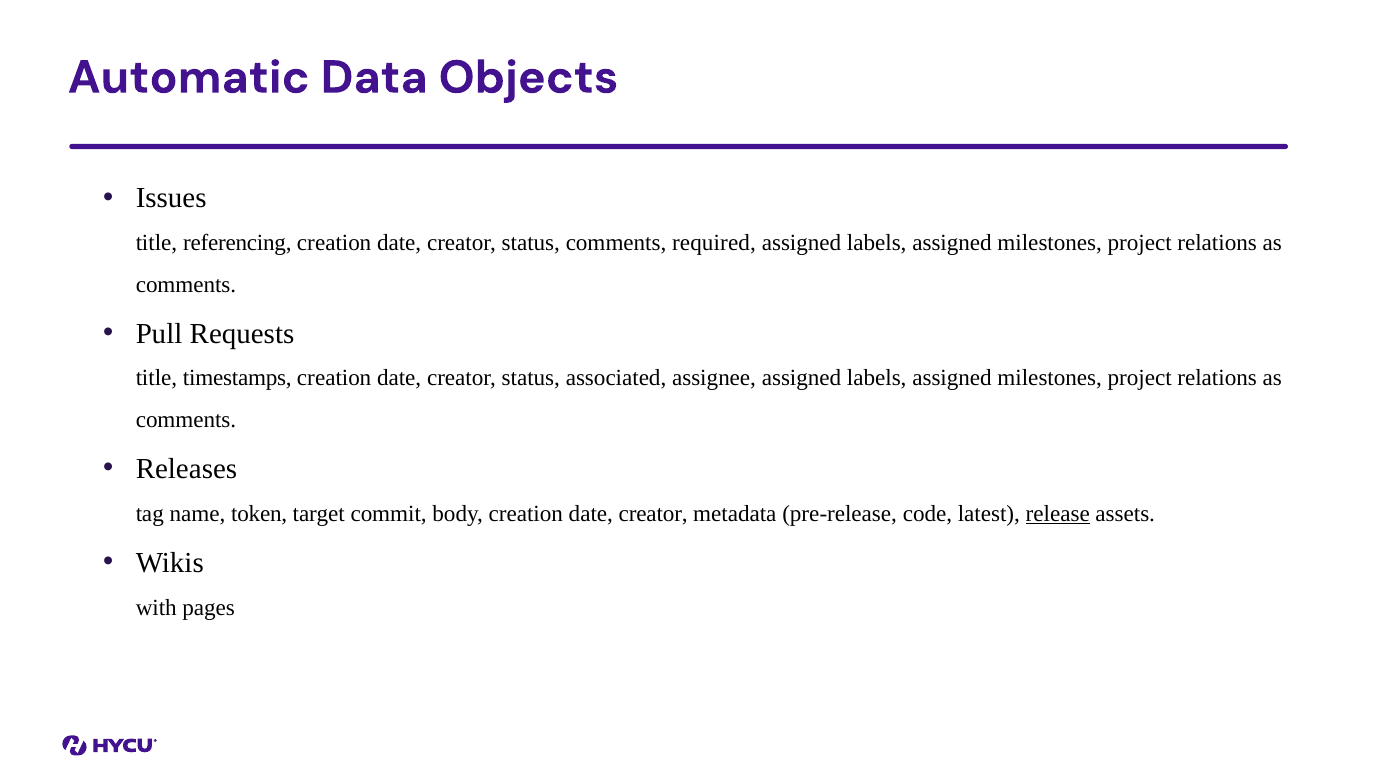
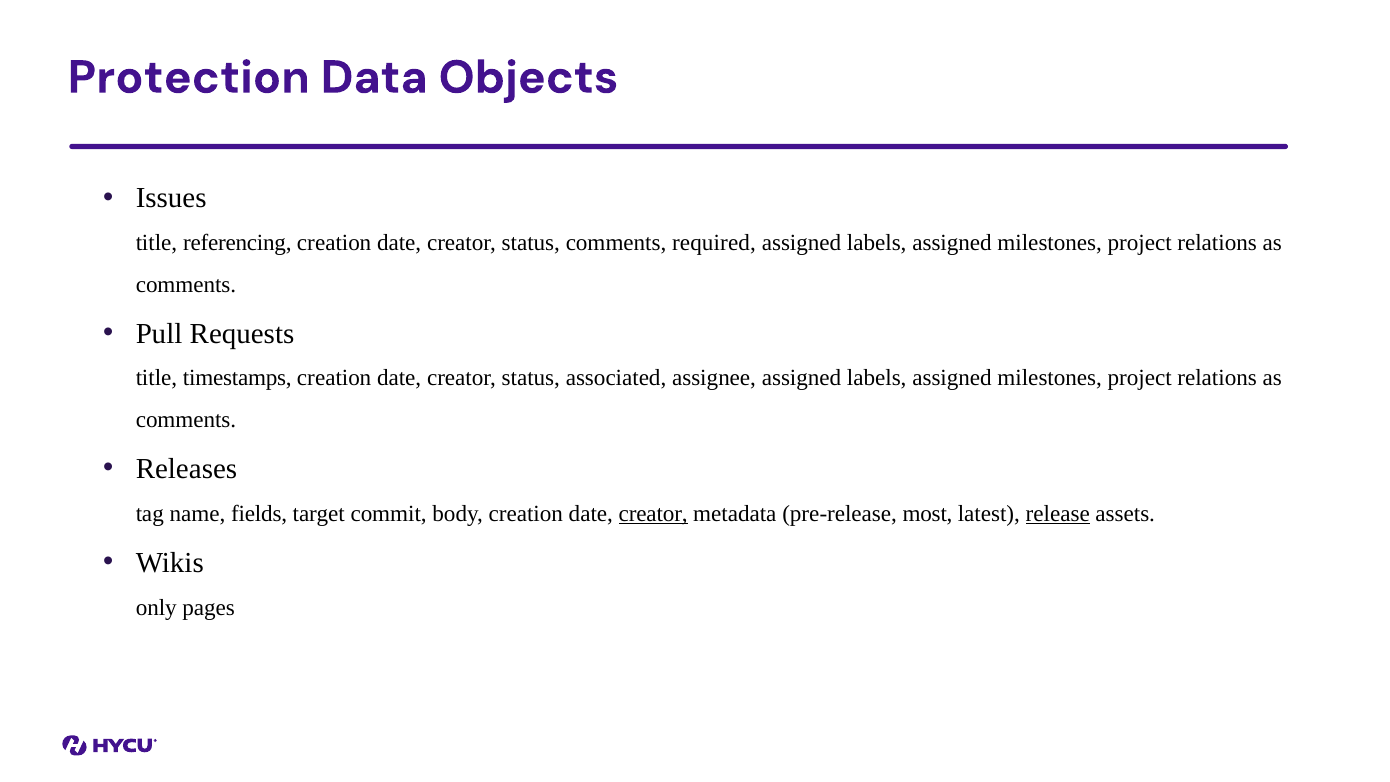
Automatic: Automatic -> Protection
token: token -> fields
creator at (653, 514) underline: none -> present
code: code -> most
with: with -> only
